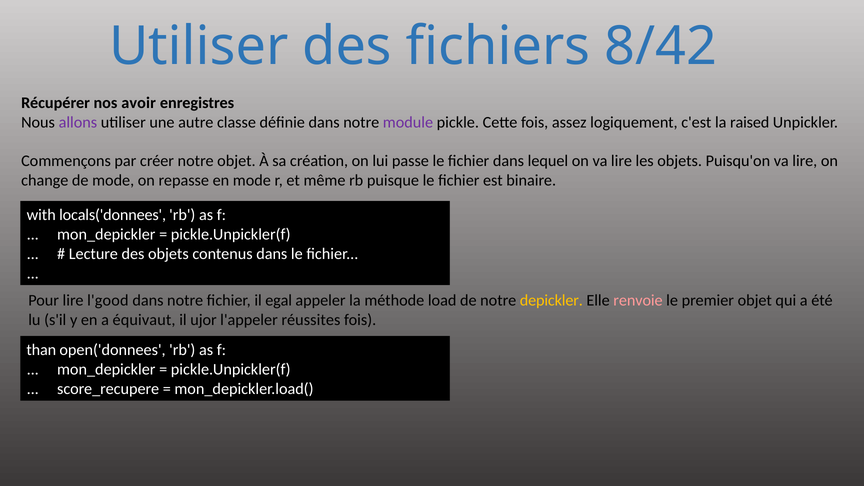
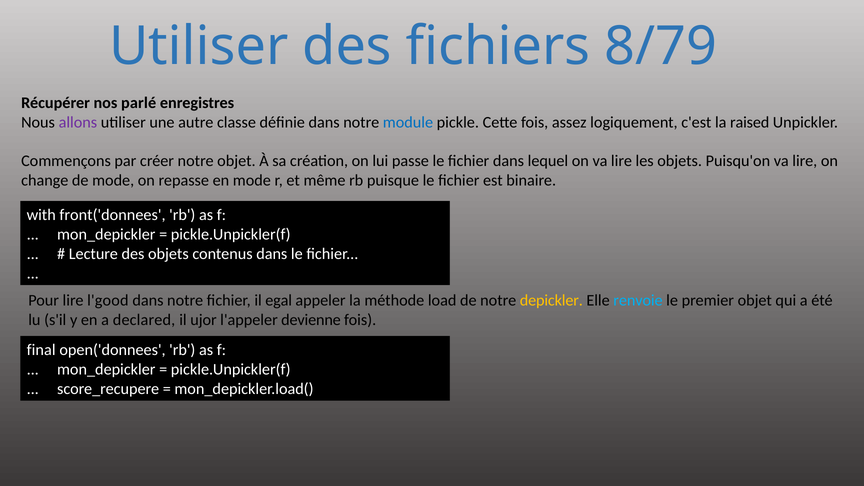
8/42: 8/42 -> 8/79
avoir: avoir -> parlé
module colour: purple -> blue
locals('donnees: locals('donnees -> front('donnees
renvoie colour: pink -> light blue
équivaut: équivaut -> declared
réussites: réussites -> devienne
than: than -> final
